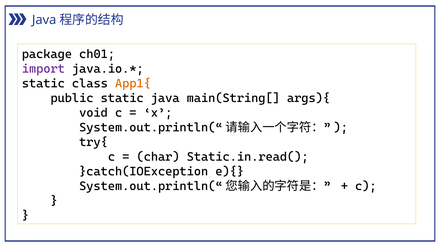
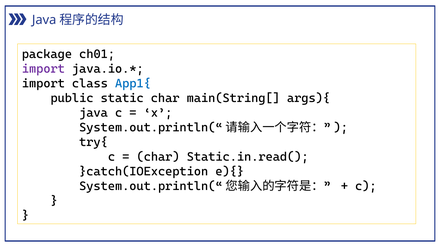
static at (43, 84): static -> import
App1{ colour: orange -> blue
static java: java -> char
void at (93, 113): void -> java
